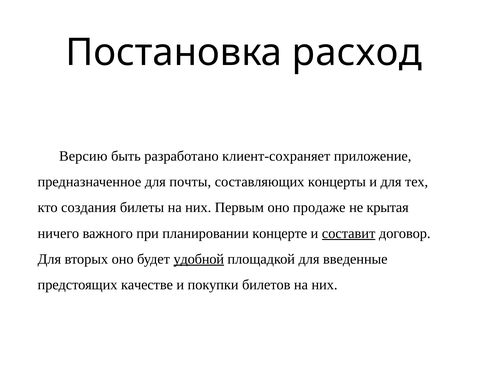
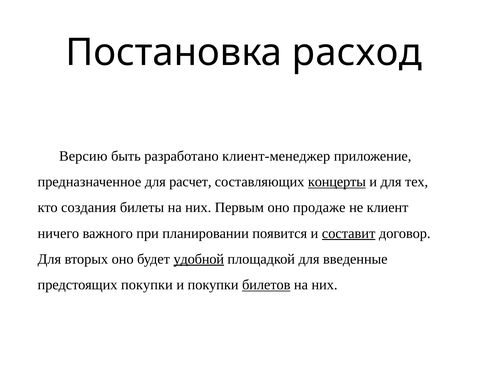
клиент-сохраняет: клиент-сохраняет -> клиент-менеджер
почты: почты -> расчет
концерты underline: none -> present
крытая: крытая -> клиент
концерте: концерте -> появится
предстоящих качестве: качестве -> покупки
билетов underline: none -> present
